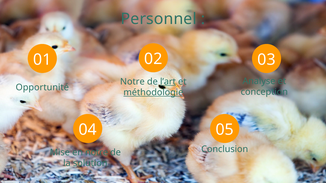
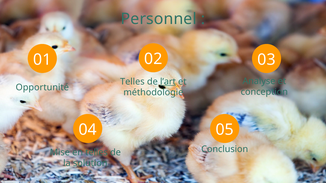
Notre at (132, 82): Notre -> Telles
méthodologie underline: present -> none
en notre: notre -> telles
